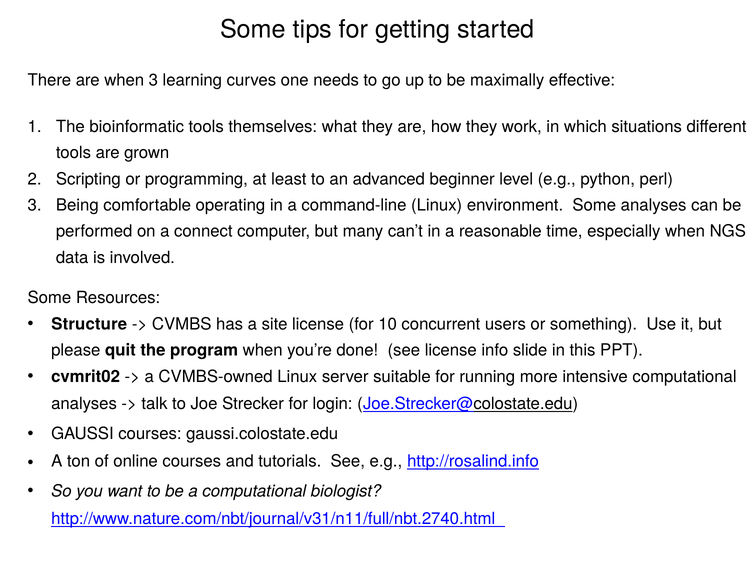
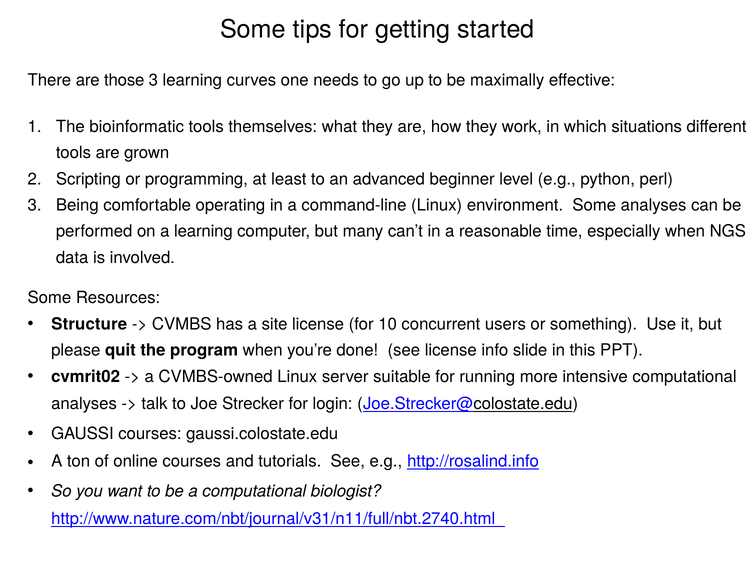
are when: when -> those
a connect: connect -> learning
